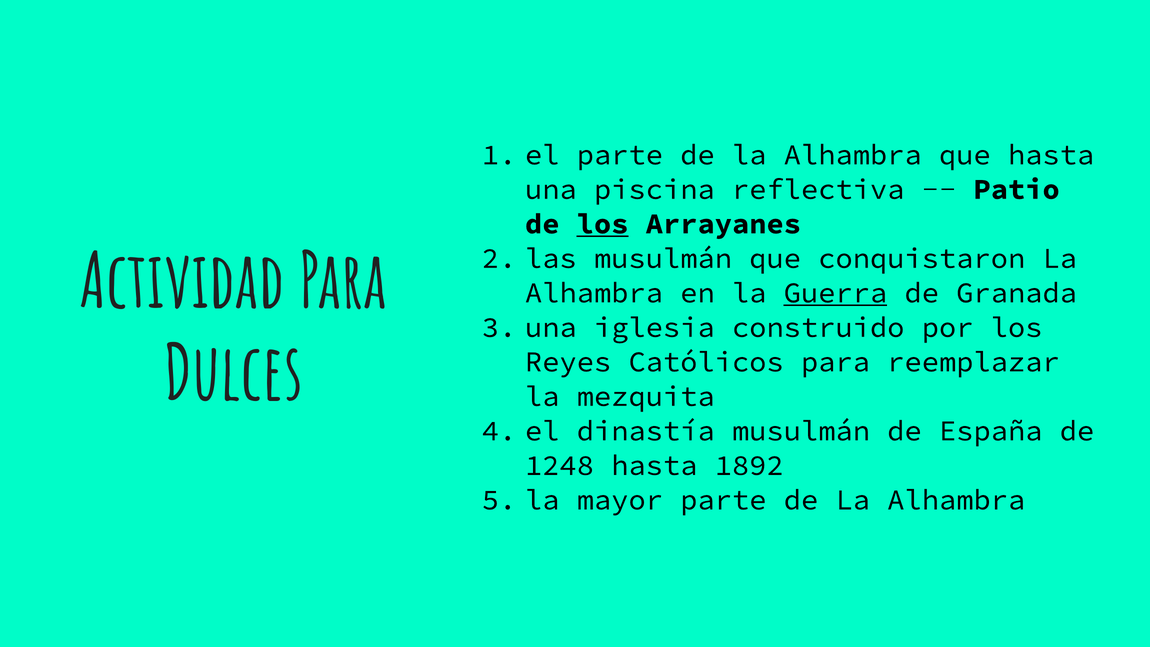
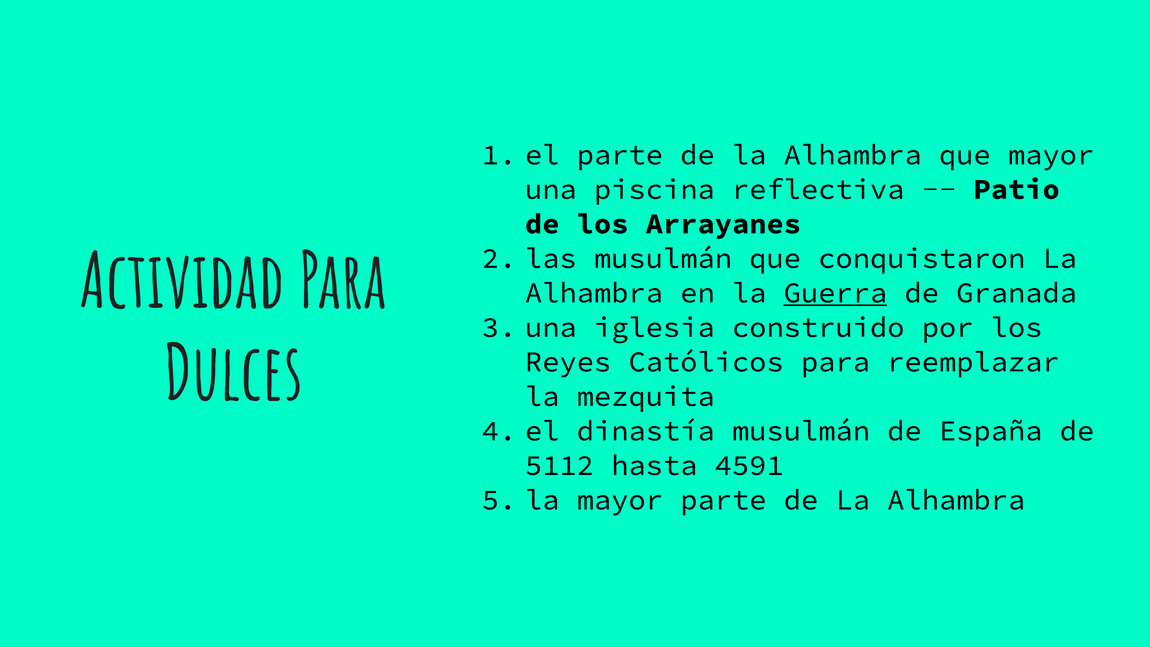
que hasta: hasta -> mayor
los at (603, 224) underline: present -> none
1248: 1248 -> 5112
1892: 1892 -> 4591
